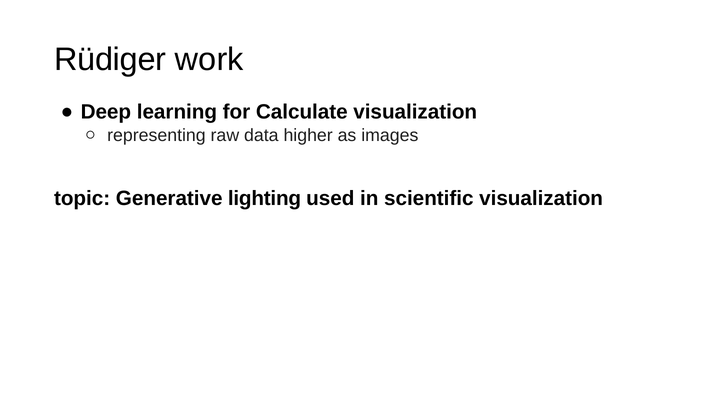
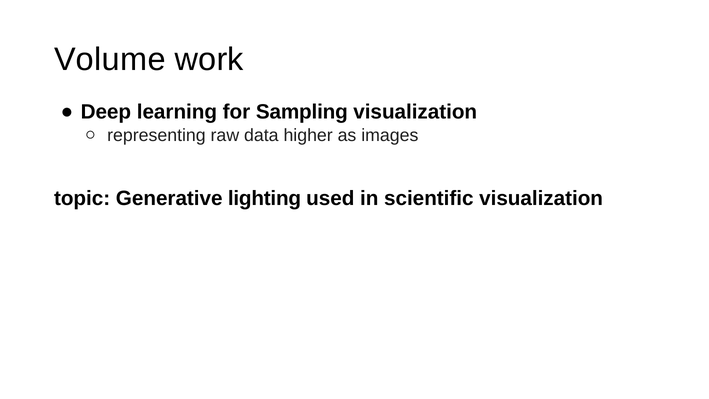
Rüdiger: Rüdiger -> Volume
Calculate: Calculate -> Sampling
